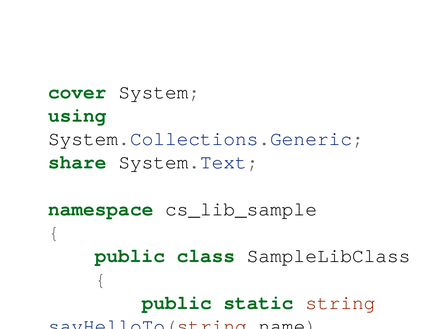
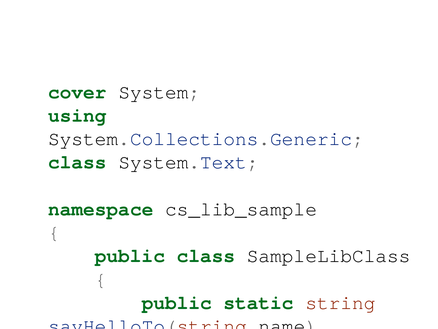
share at (77, 162): share -> class
